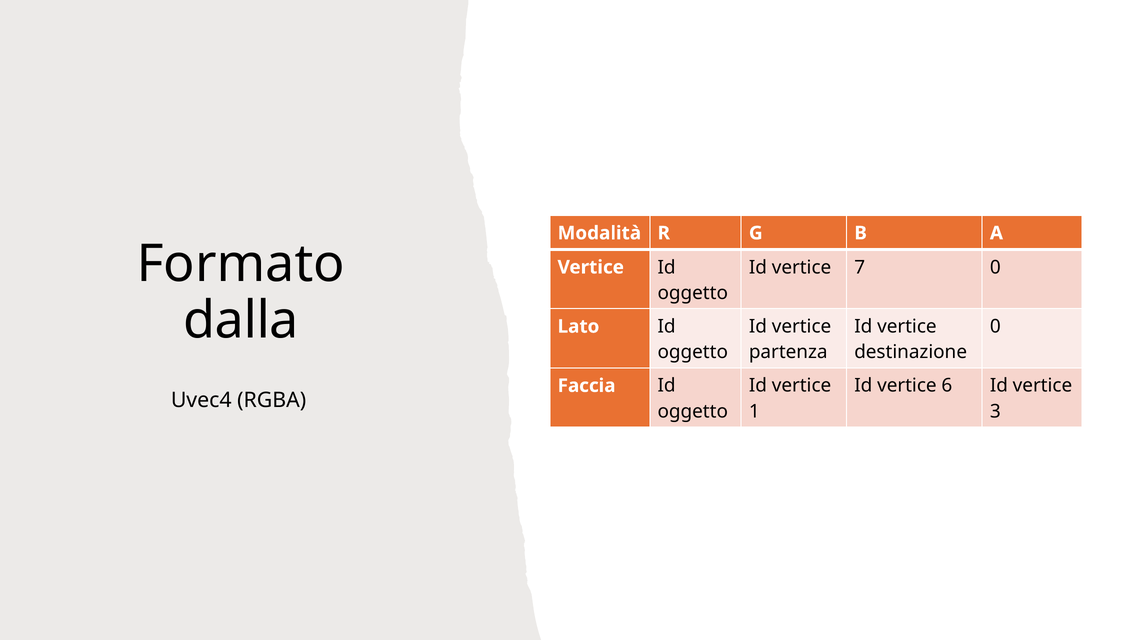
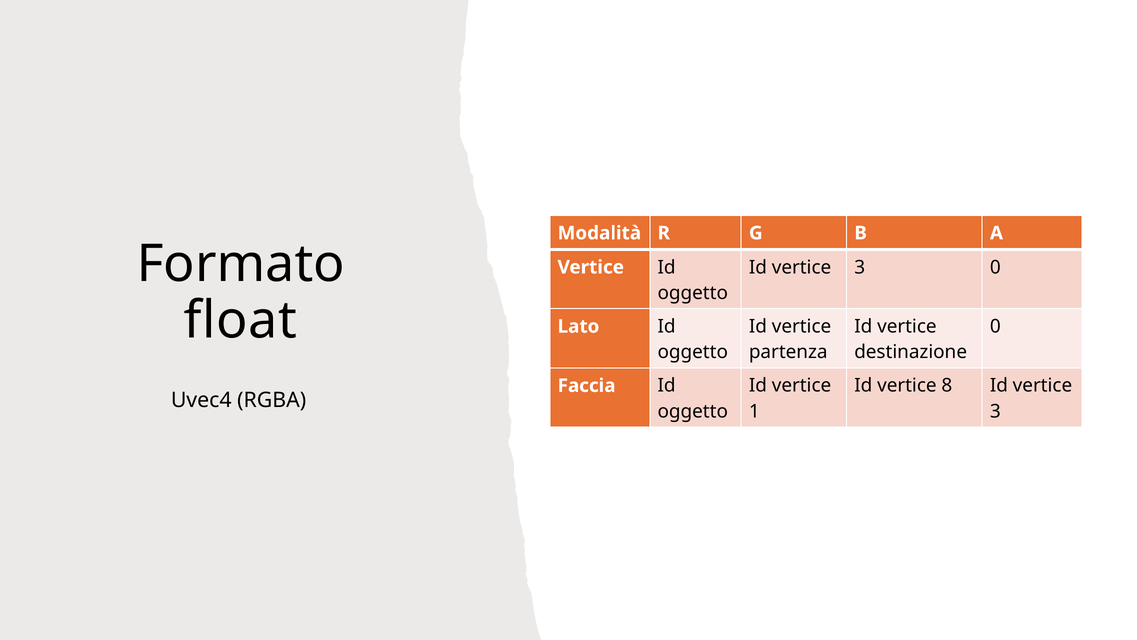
7 at (860, 267): 7 -> 3
dalla: dalla -> float
6: 6 -> 8
